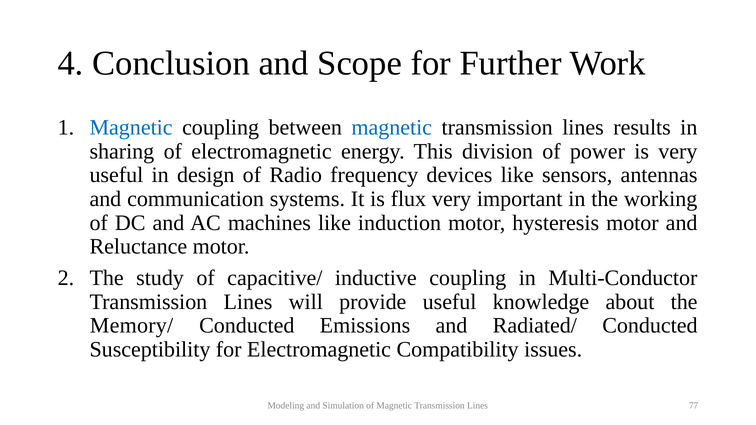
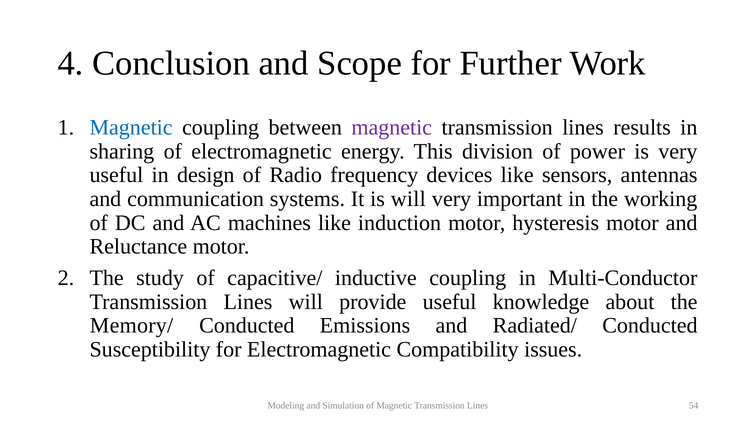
magnetic at (392, 128) colour: blue -> purple
is flux: flux -> will
77: 77 -> 54
